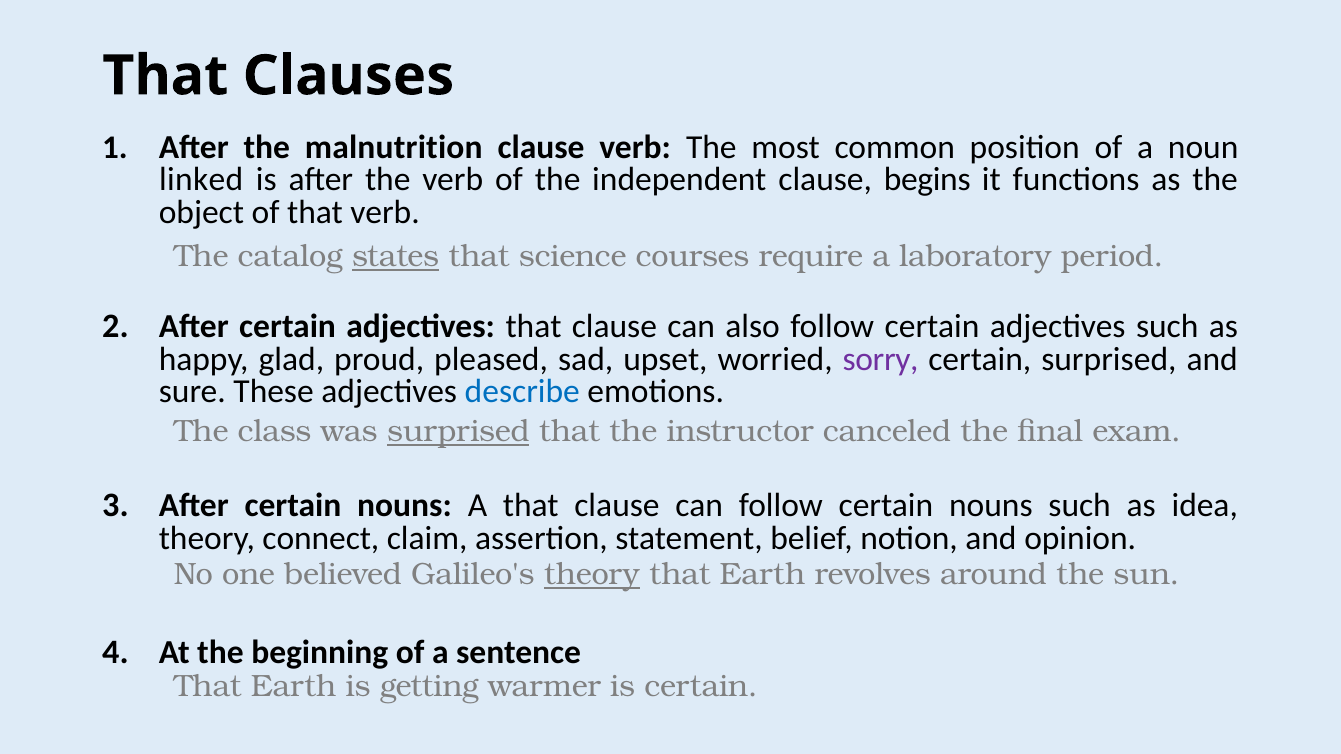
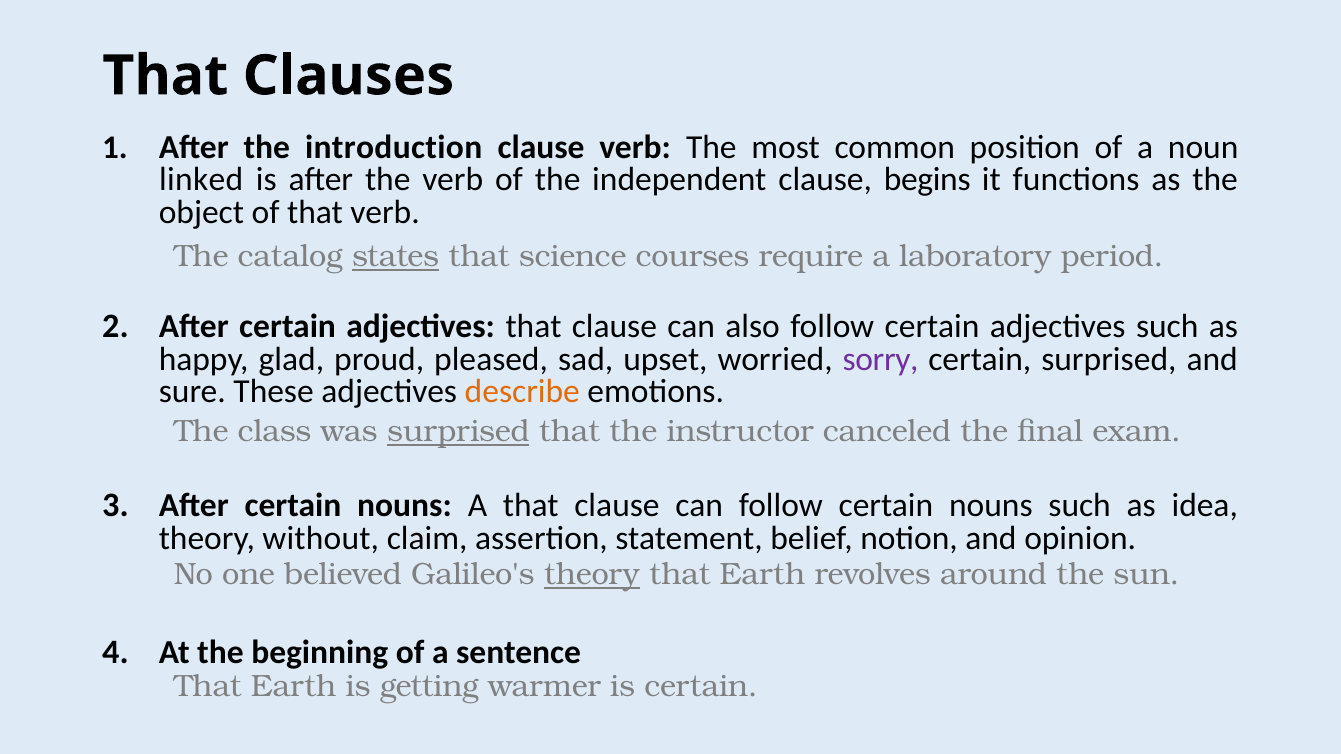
malnutrition: malnutrition -> introduction
describe colour: blue -> orange
connect: connect -> without
